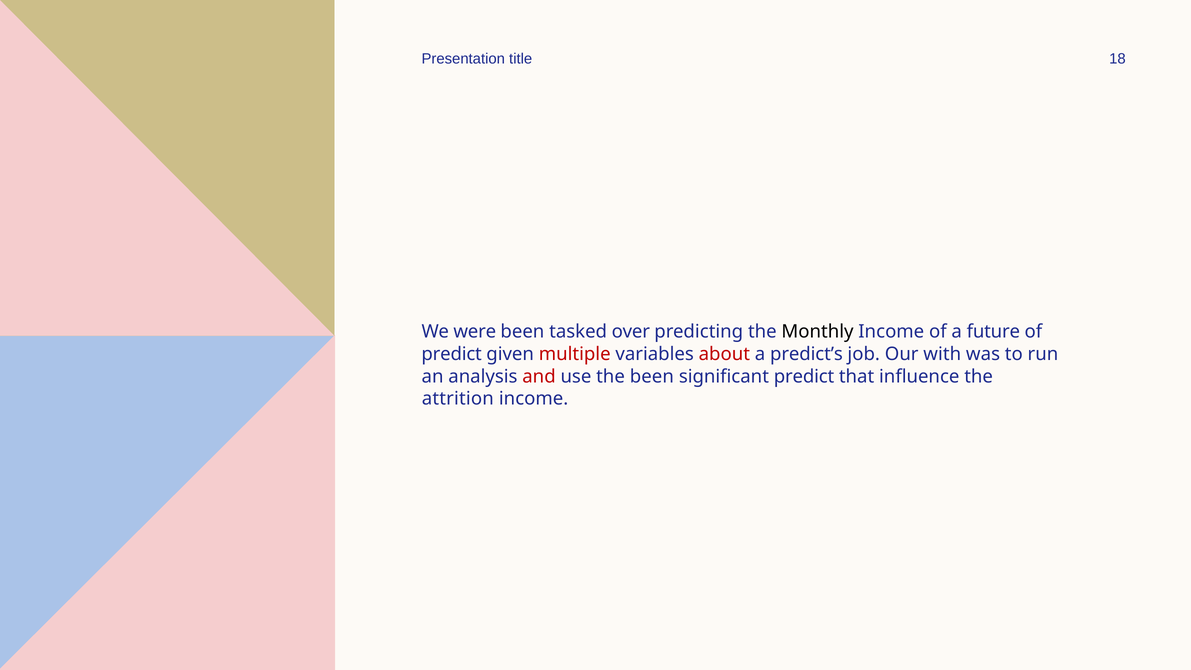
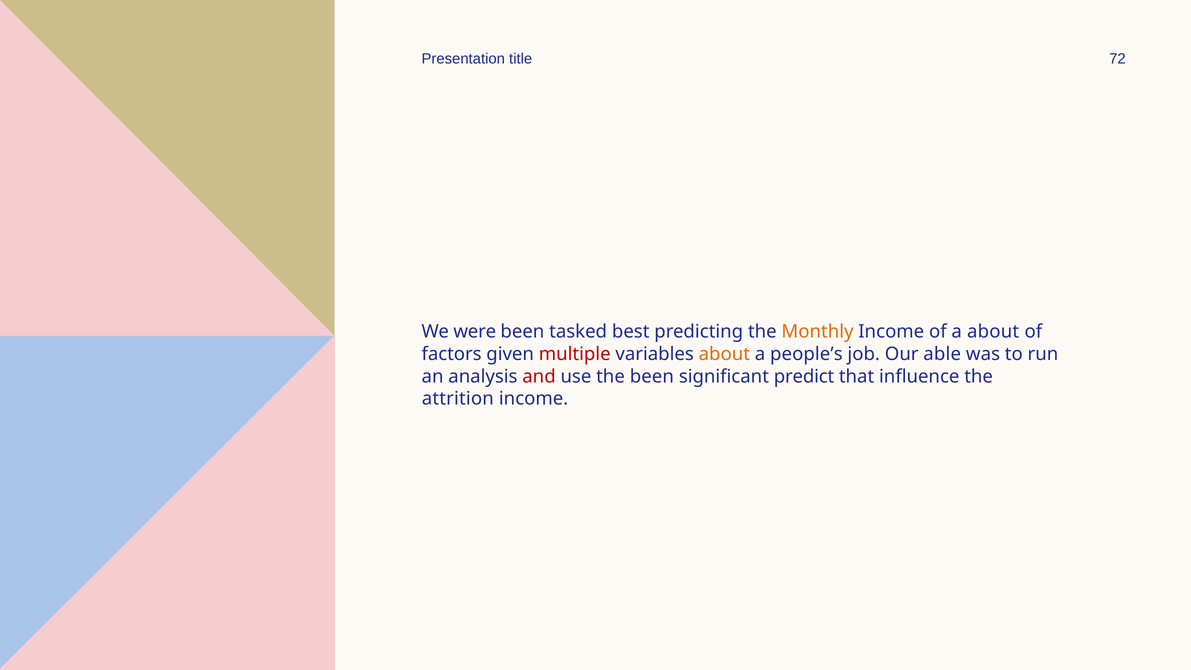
18: 18 -> 72
over: over -> best
Monthly colour: black -> orange
a future: future -> about
predict at (452, 354): predict -> factors
about at (724, 354) colour: red -> orange
predict’s: predict’s -> people’s
with: with -> able
